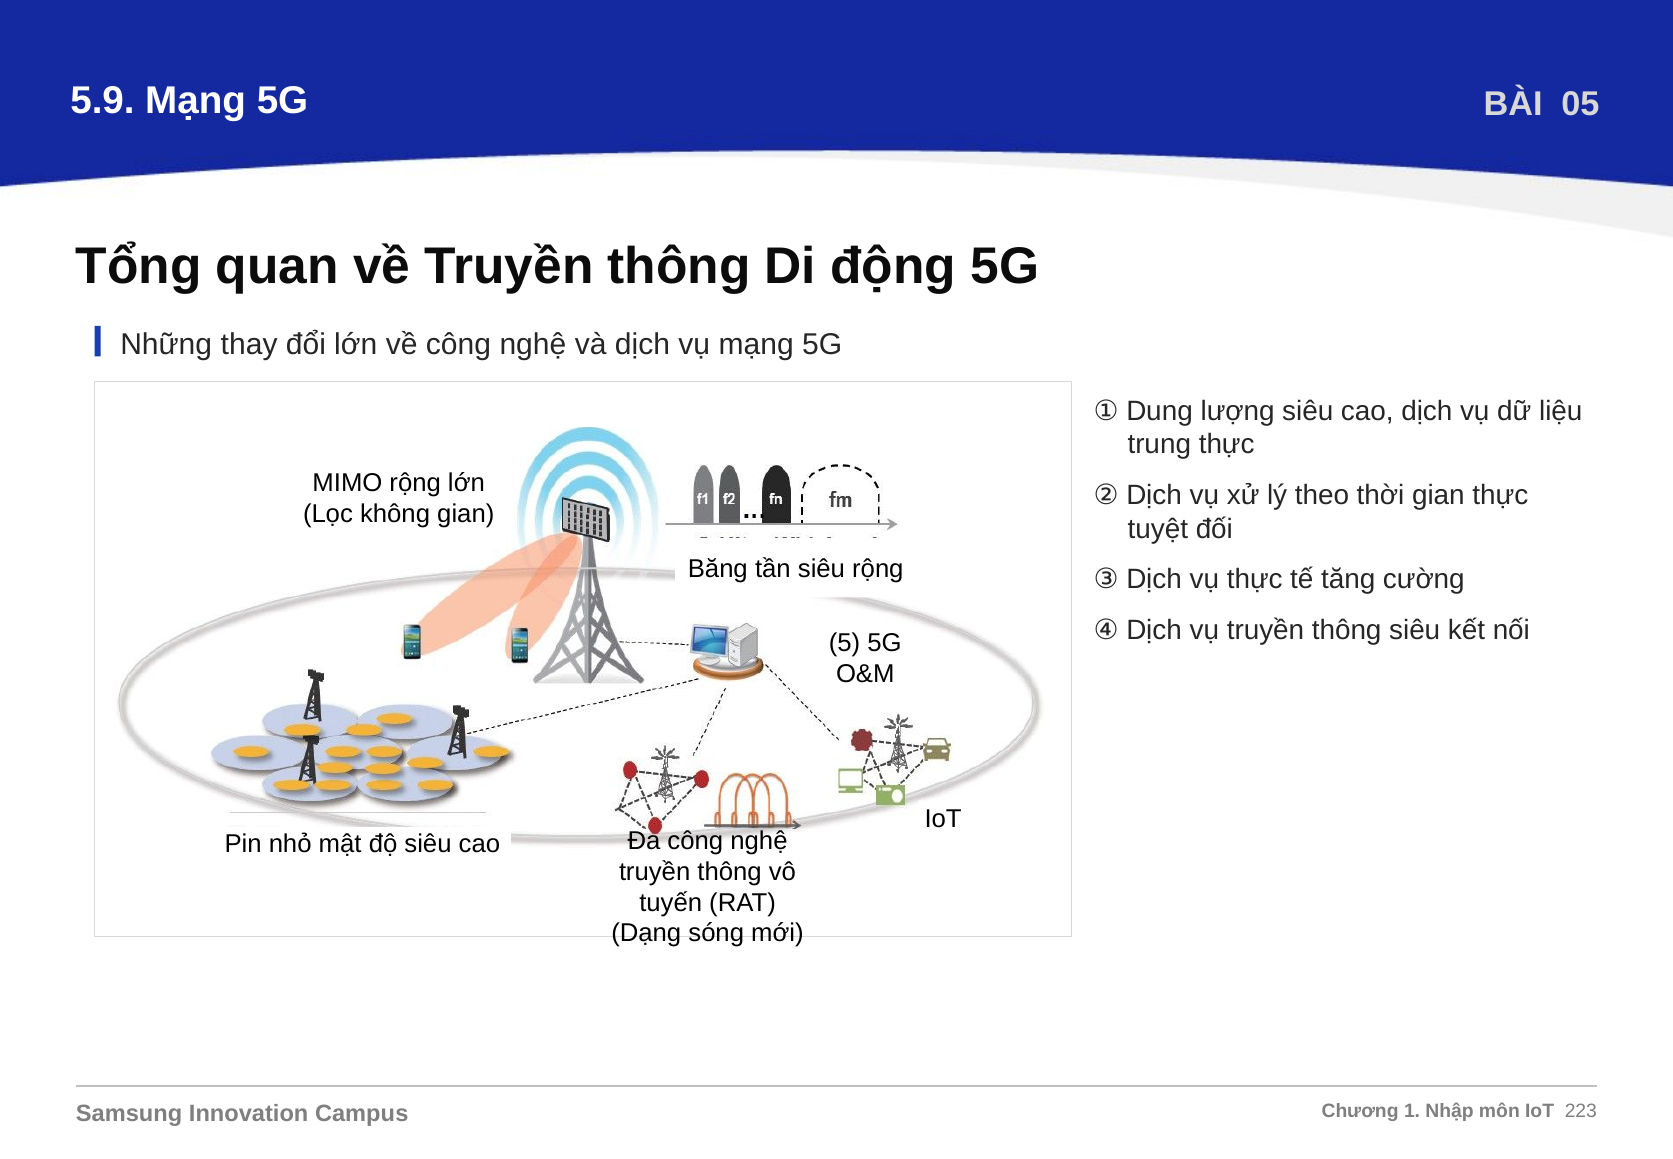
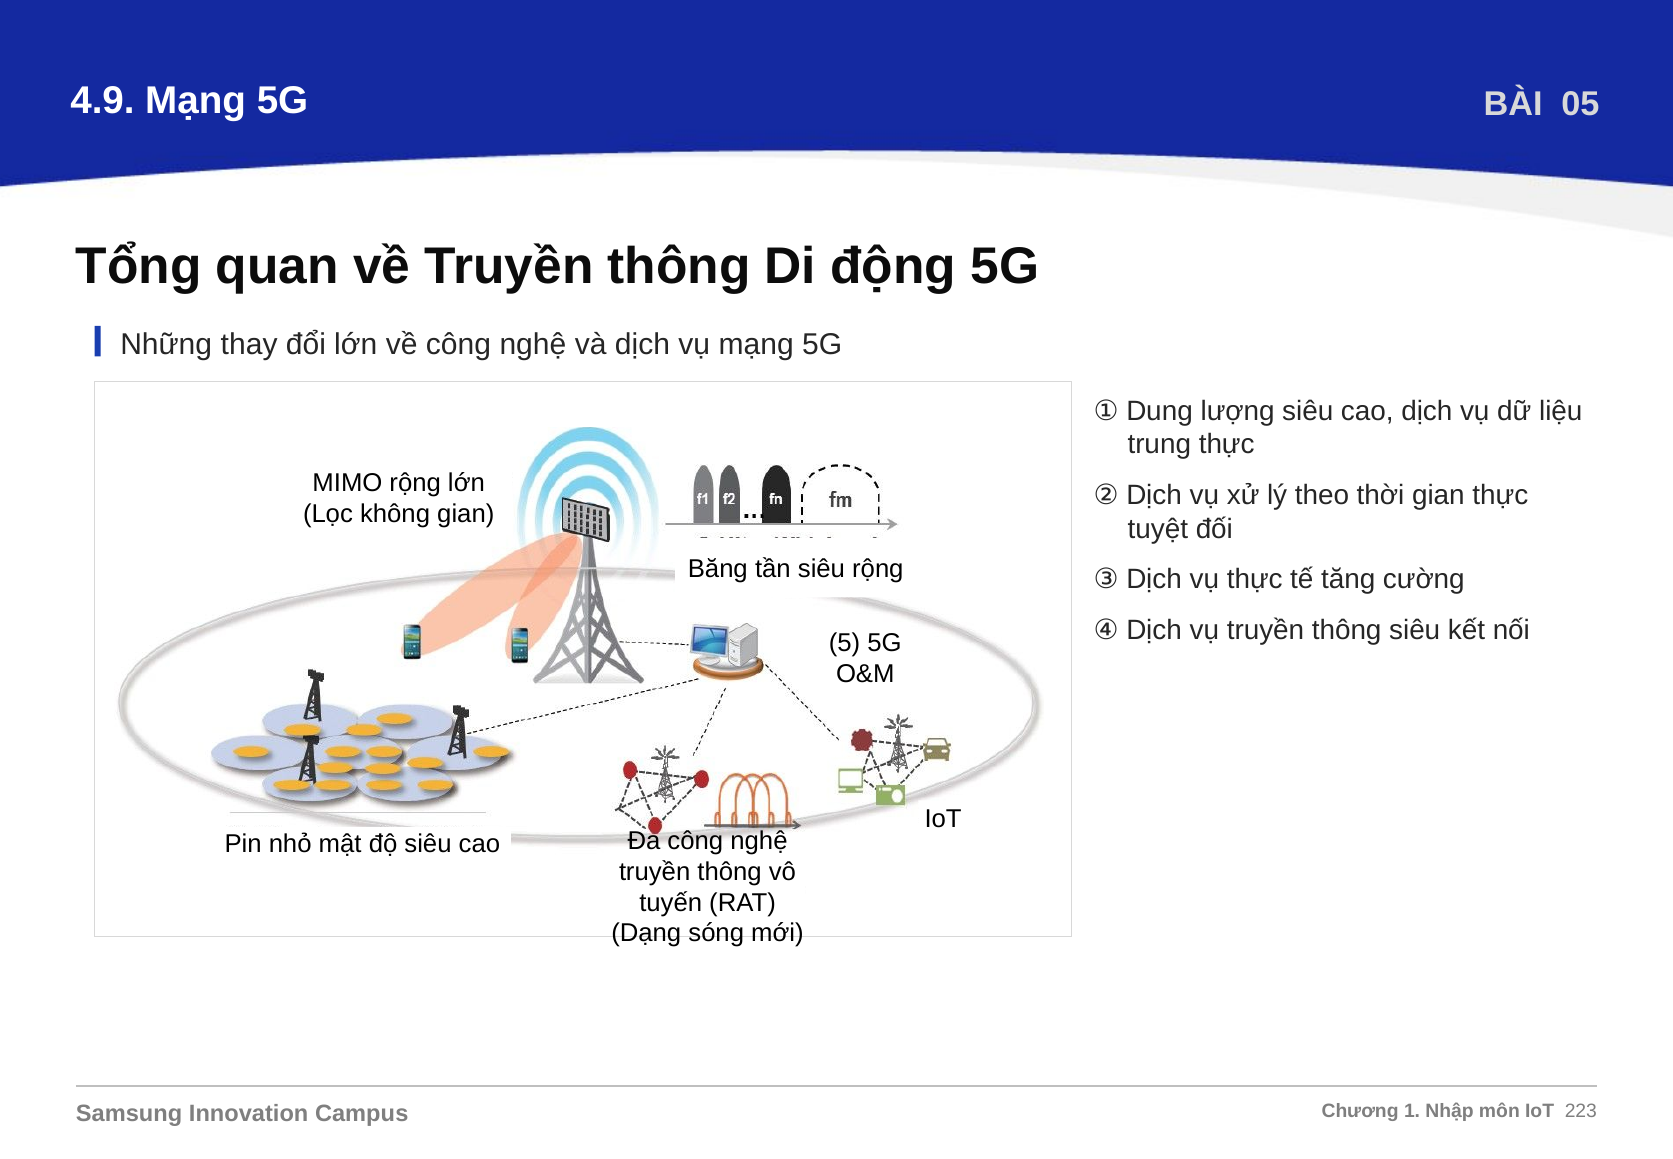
5.9: 5.9 -> 4.9
